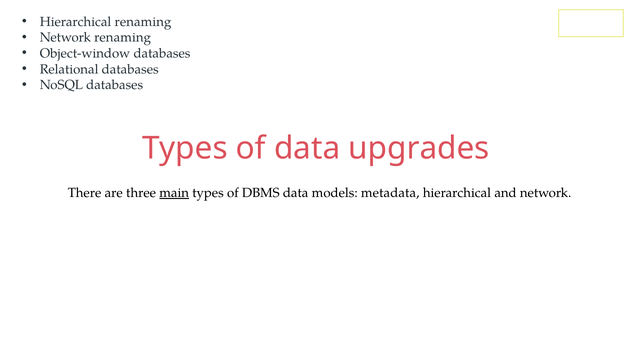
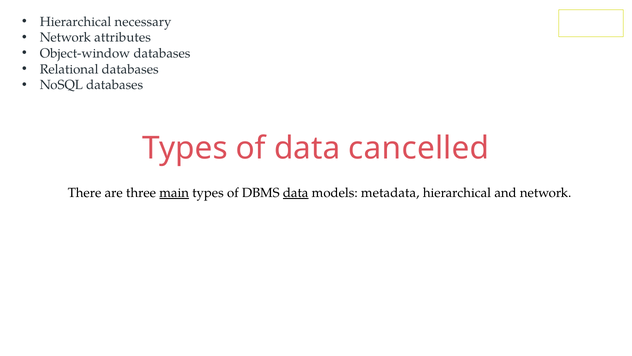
Hierarchical renaming: renaming -> necessary
Network renaming: renaming -> attributes
upgrades: upgrades -> cancelled
data at (296, 193) underline: none -> present
